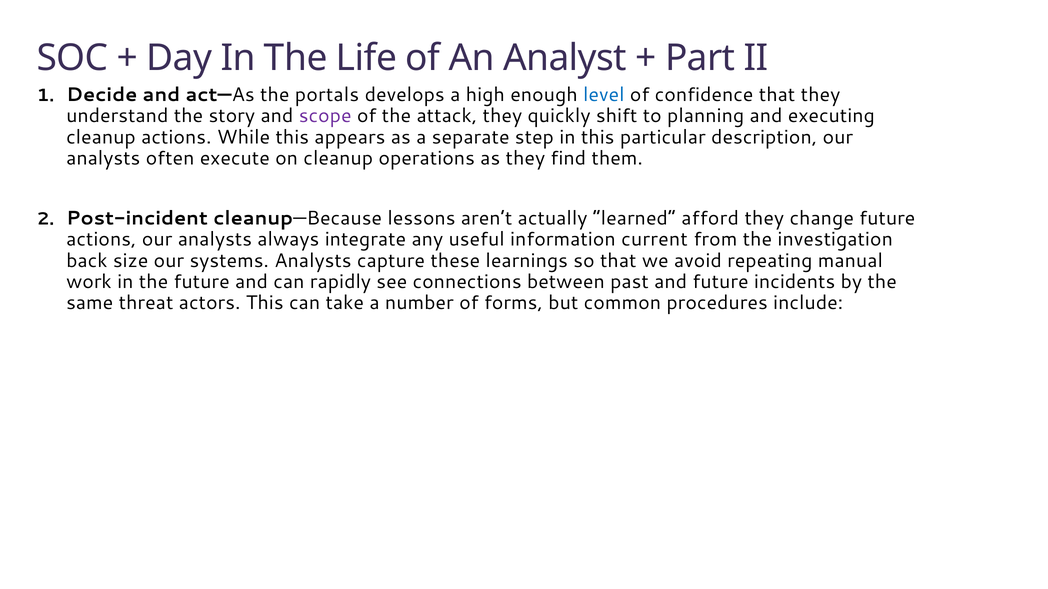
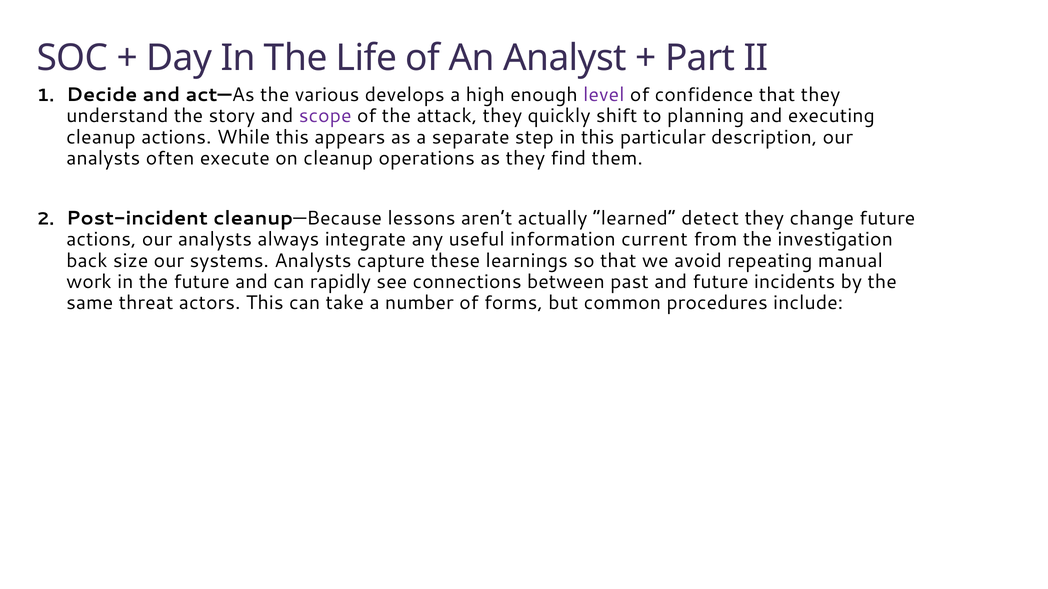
portals: portals -> various
level colour: blue -> purple
afford: afford -> detect
